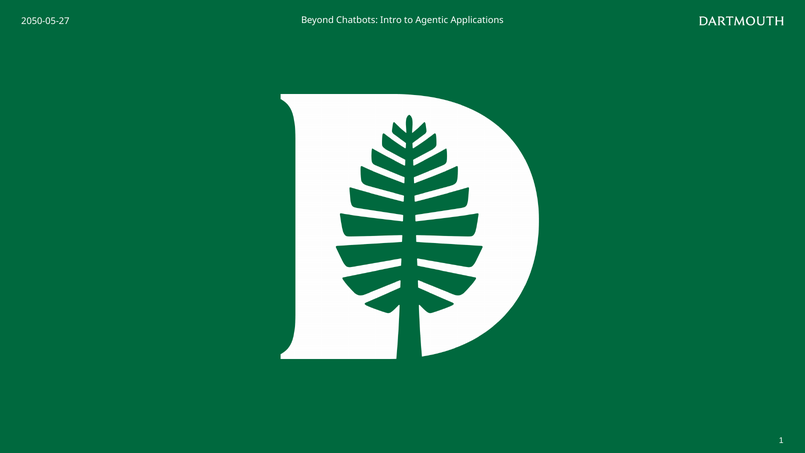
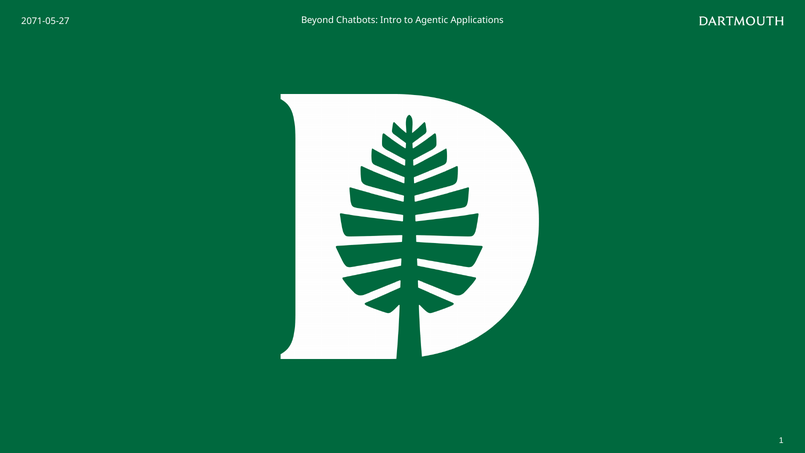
2050-05-27: 2050-05-27 -> 2071-05-27
